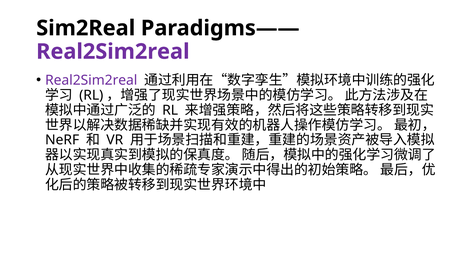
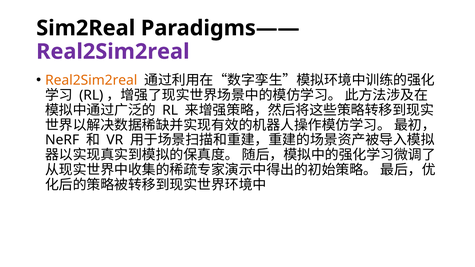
Real2Sim2real at (91, 80) colour: purple -> orange
